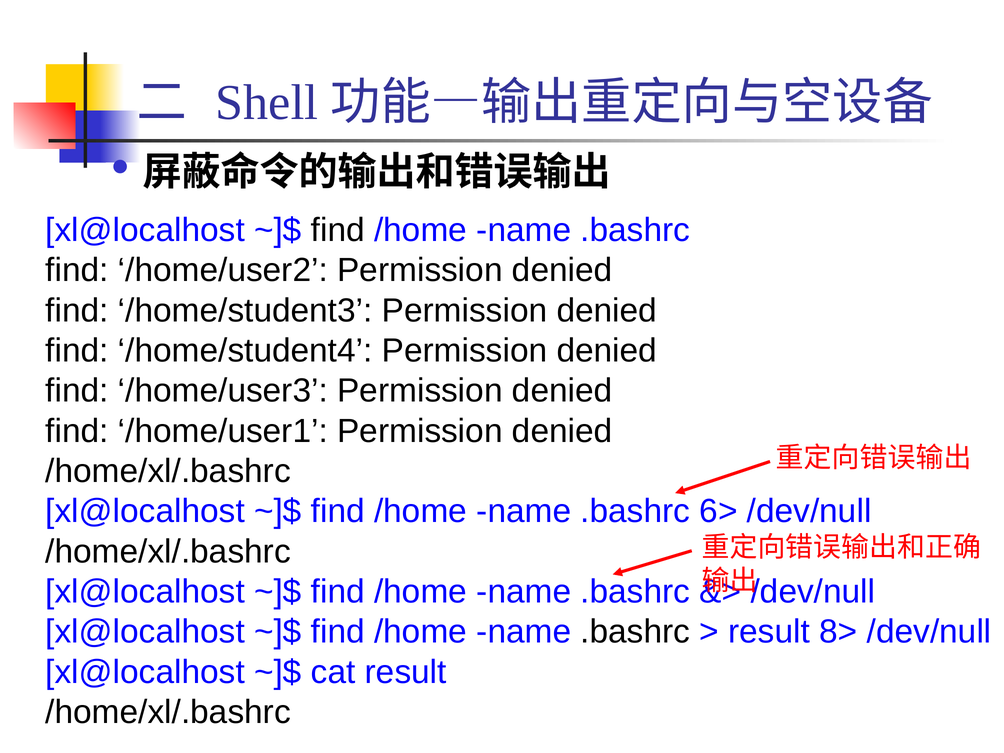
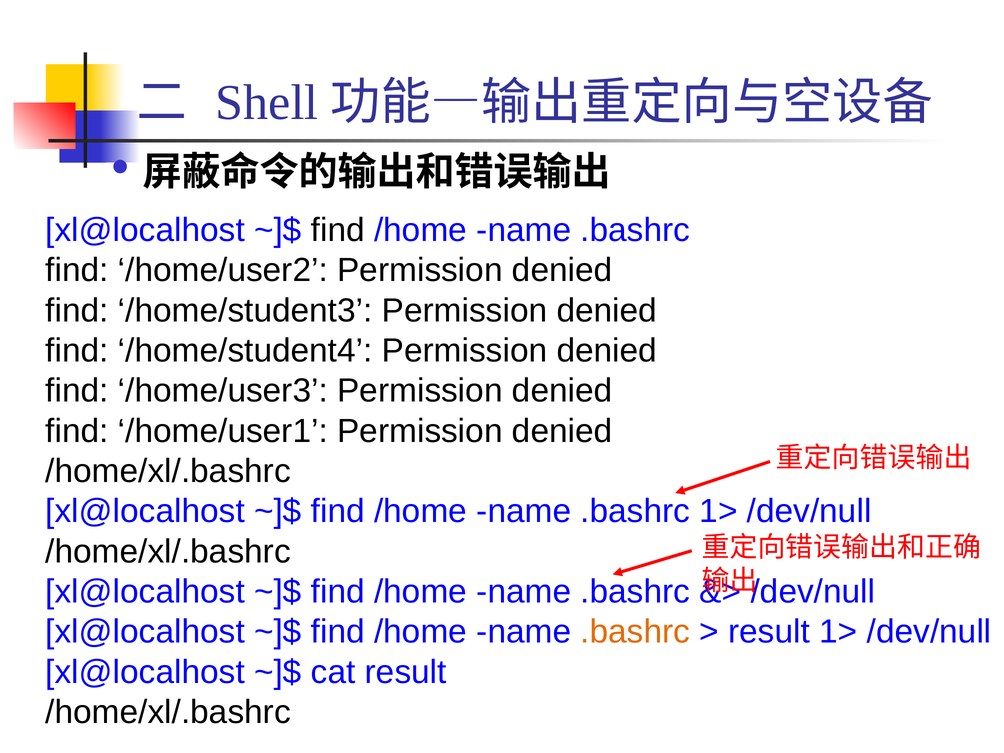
.bashrc 6>: 6> -> 1>
.bashrc at (635, 632) colour: black -> orange
result 8>: 8> -> 1>
